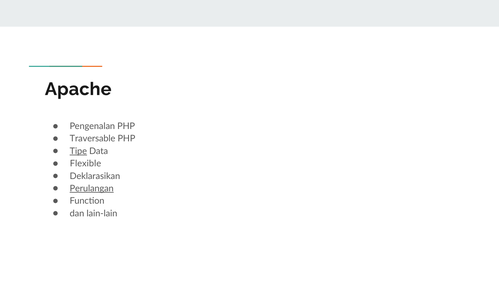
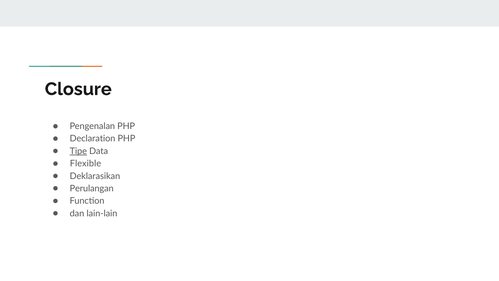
Apache: Apache -> Closure
Traversable: Traversable -> Declaration
Perulangan underline: present -> none
